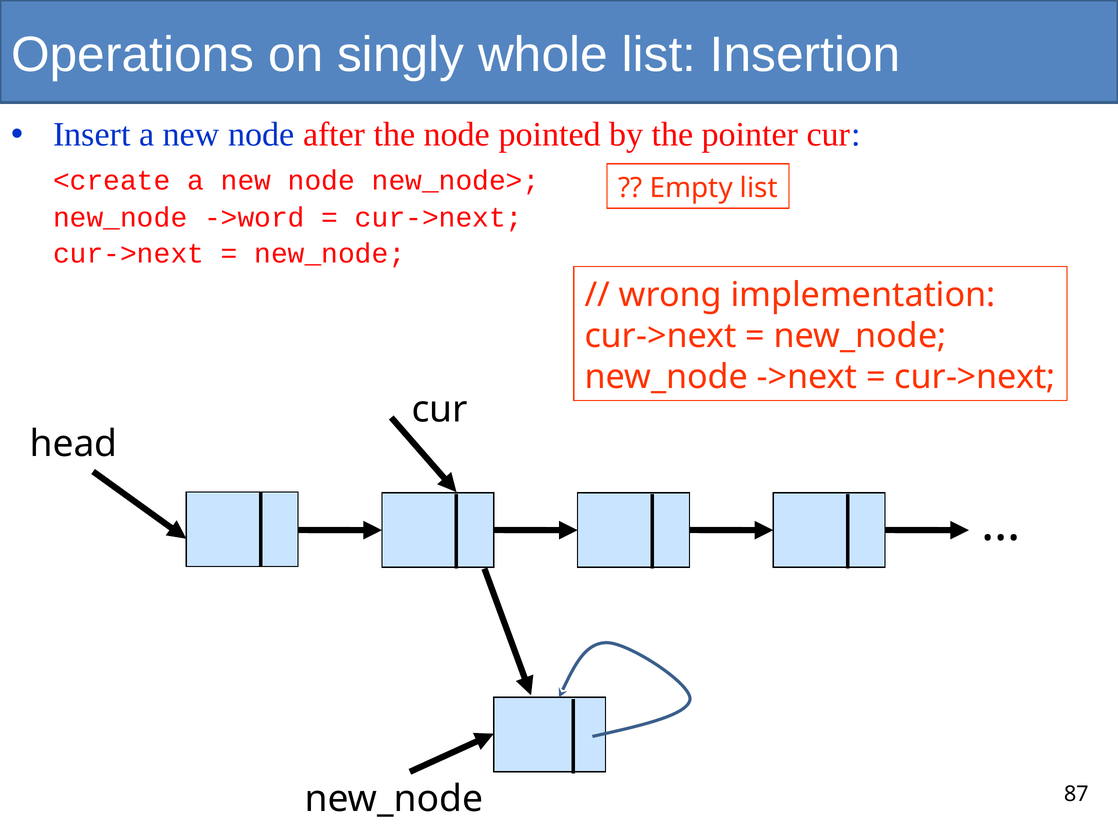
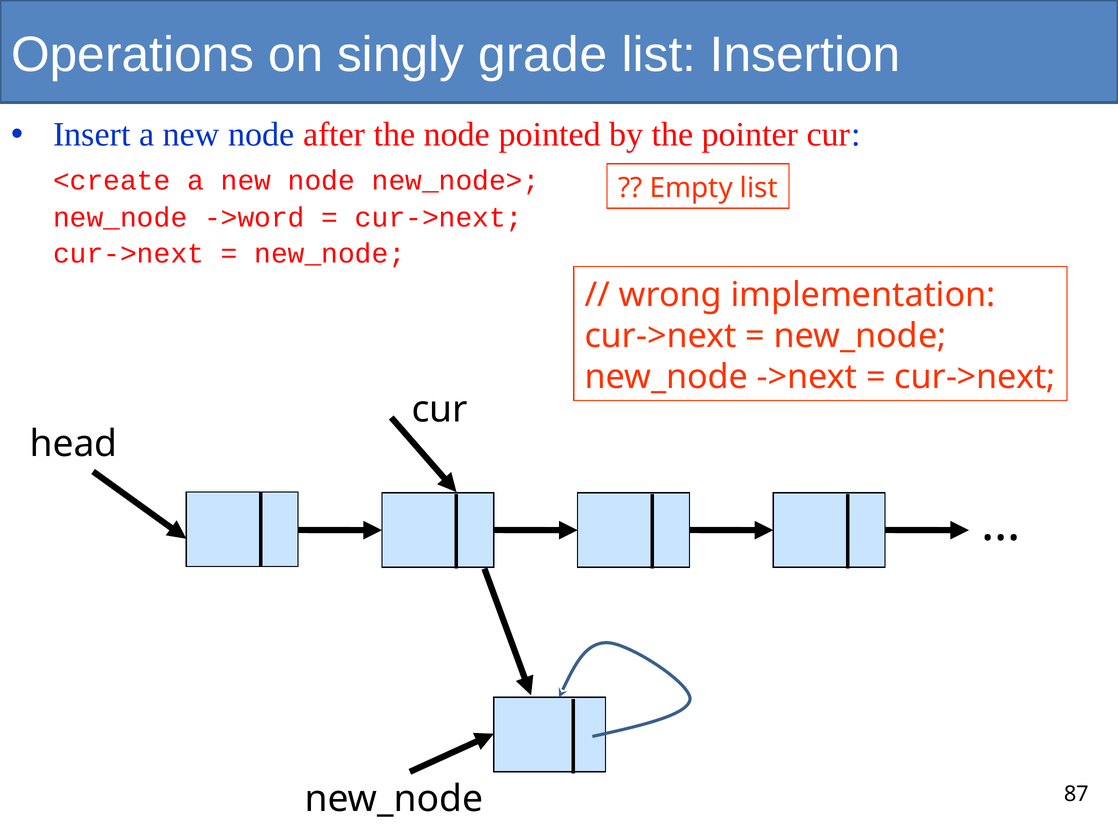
whole: whole -> grade
